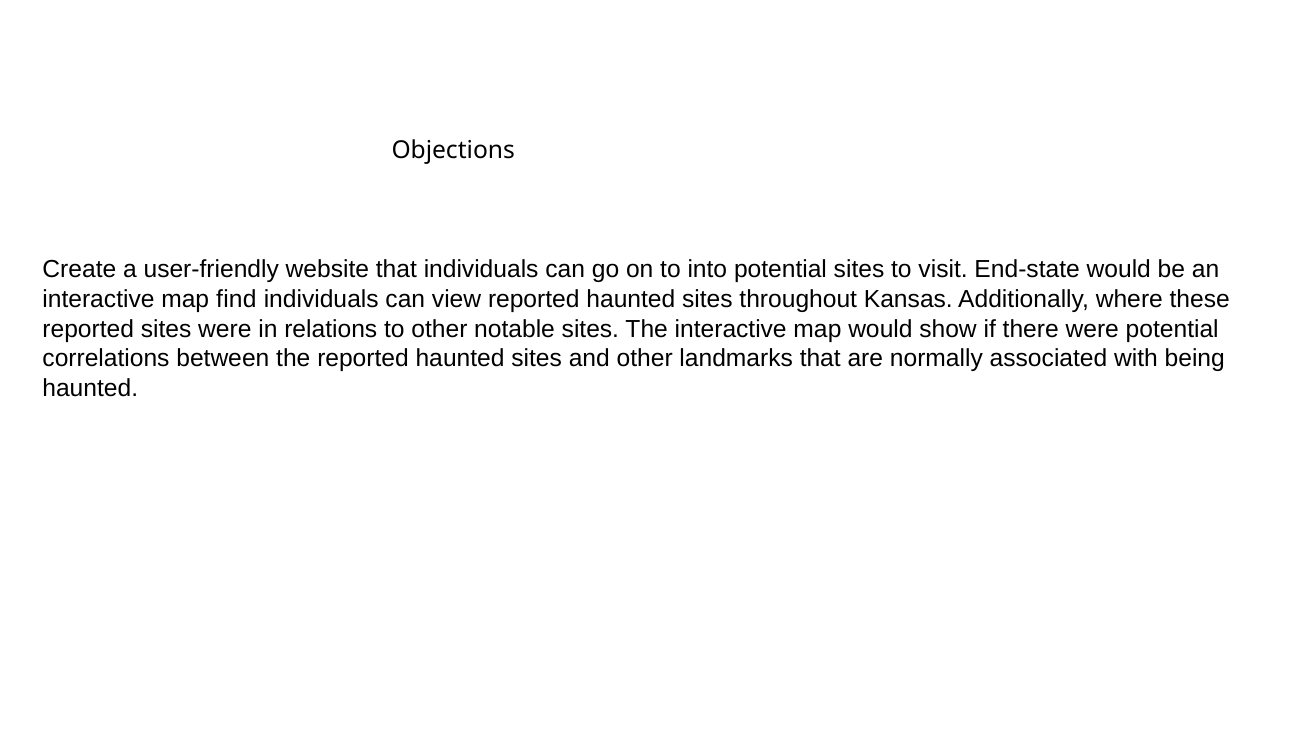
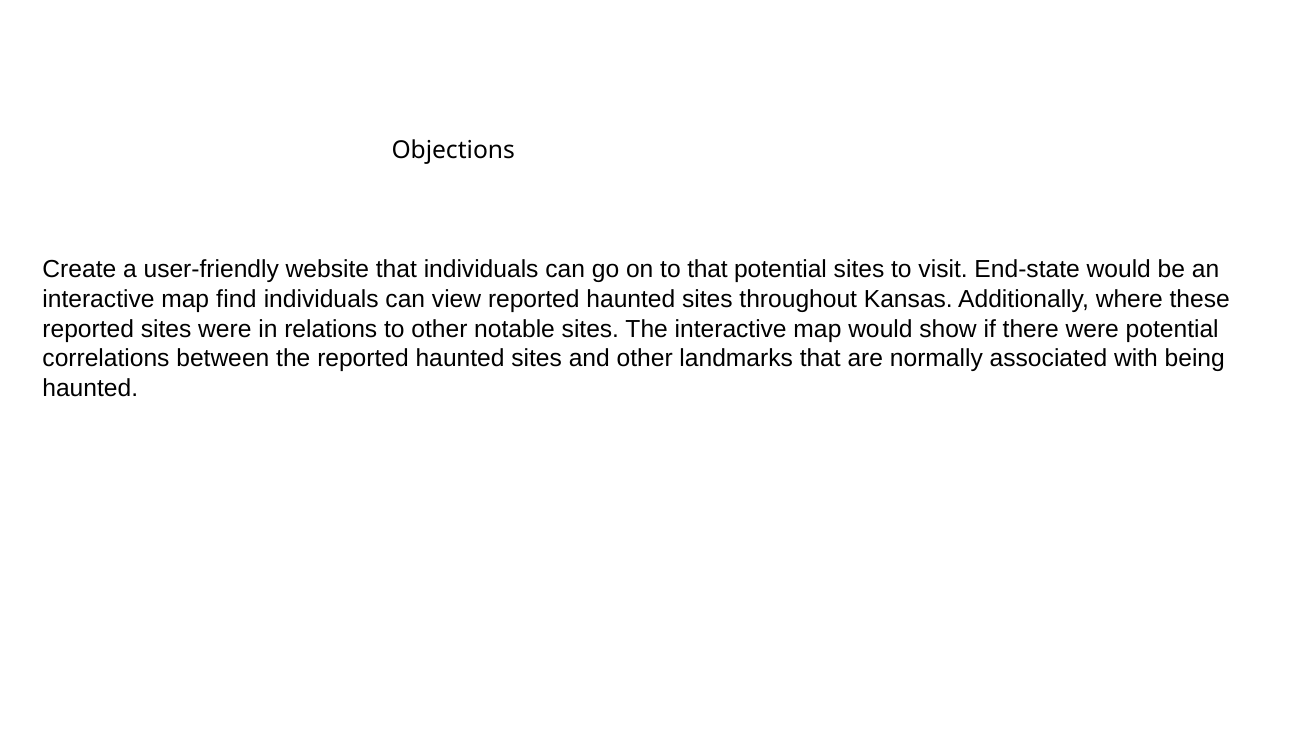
to into: into -> that
